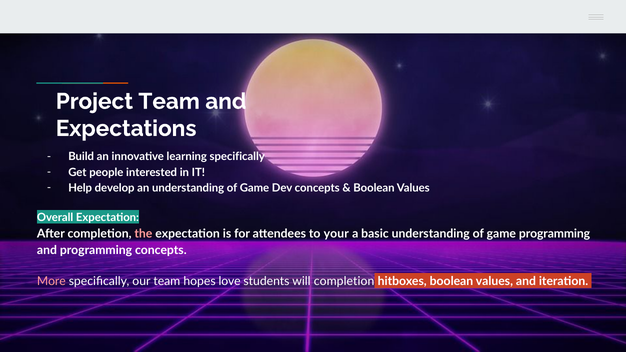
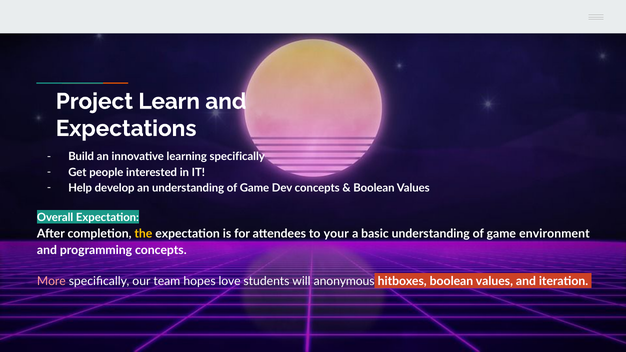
Project Team: Team -> Learn
the colour: pink -> yellow
game programming: programming -> environment
will completion: completion -> anonymous
